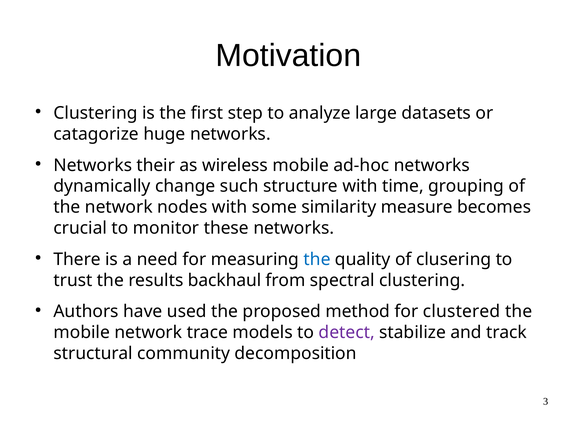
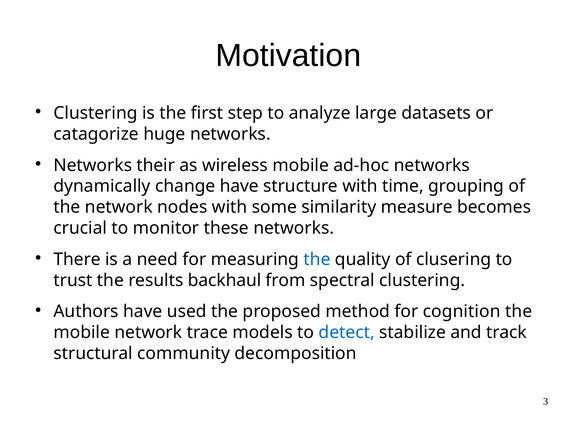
change such: such -> have
clustered: clustered -> cognition
detect colour: purple -> blue
